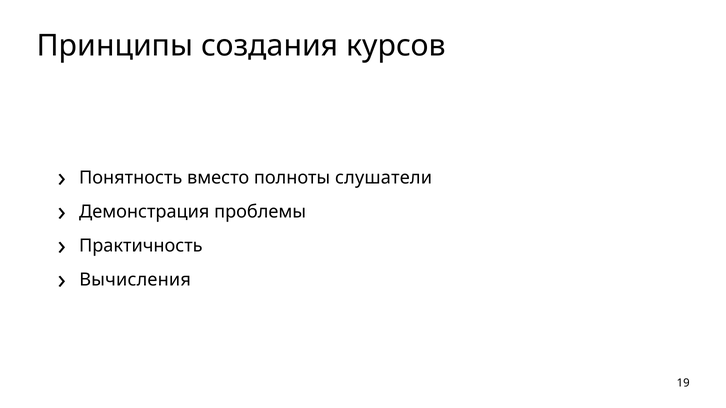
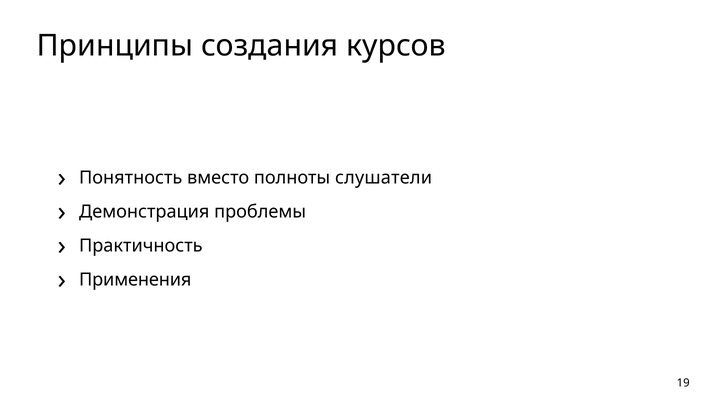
Вычисления: Вычисления -> Применения
